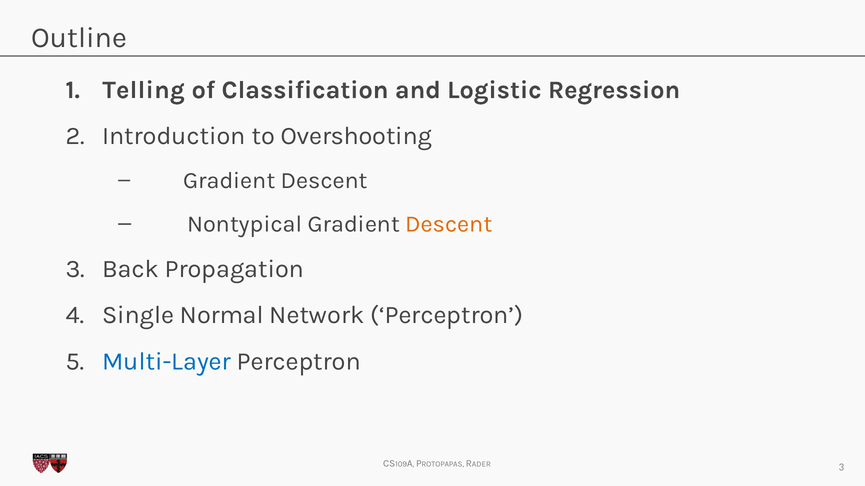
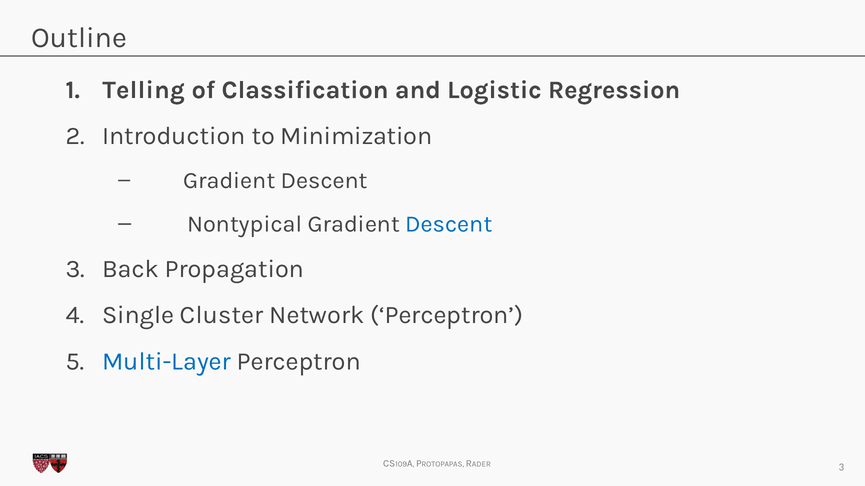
Overshooting: Overshooting -> Minimization
Descent at (449, 224) colour: orange -> blue
Normal: Normal -> Cluster
